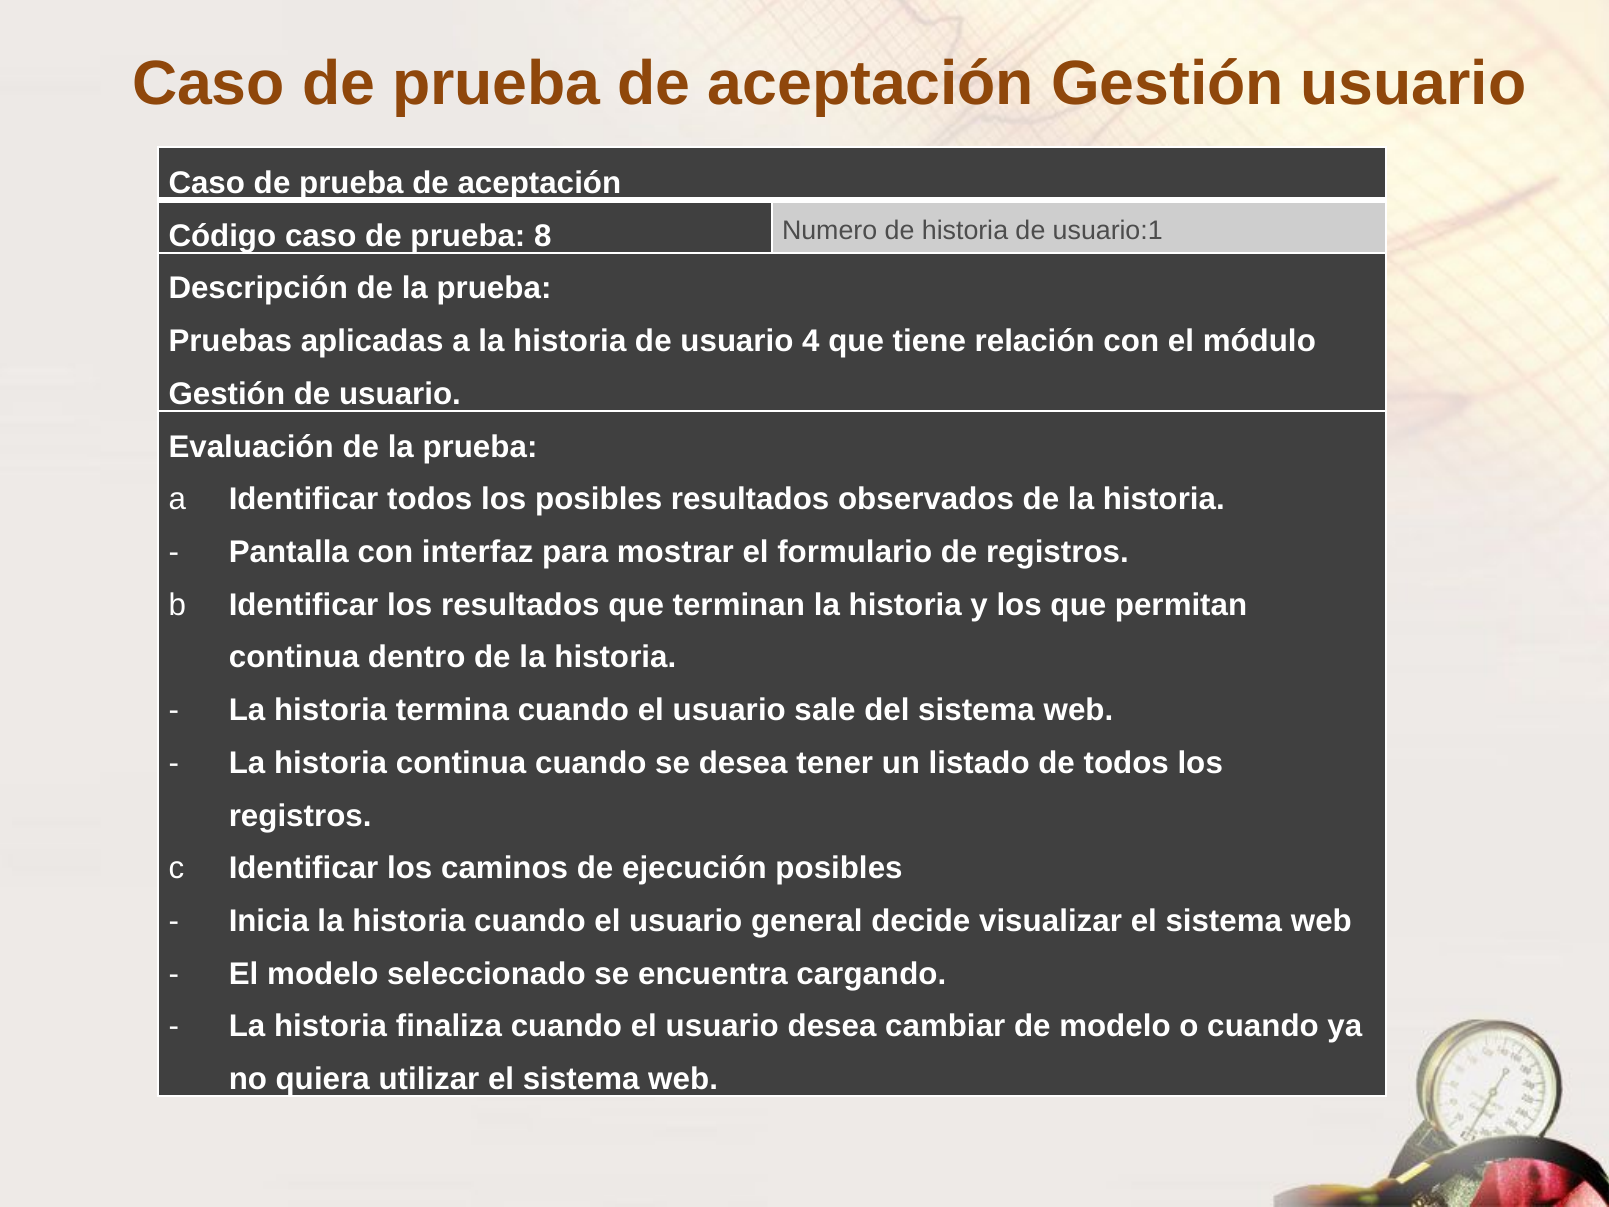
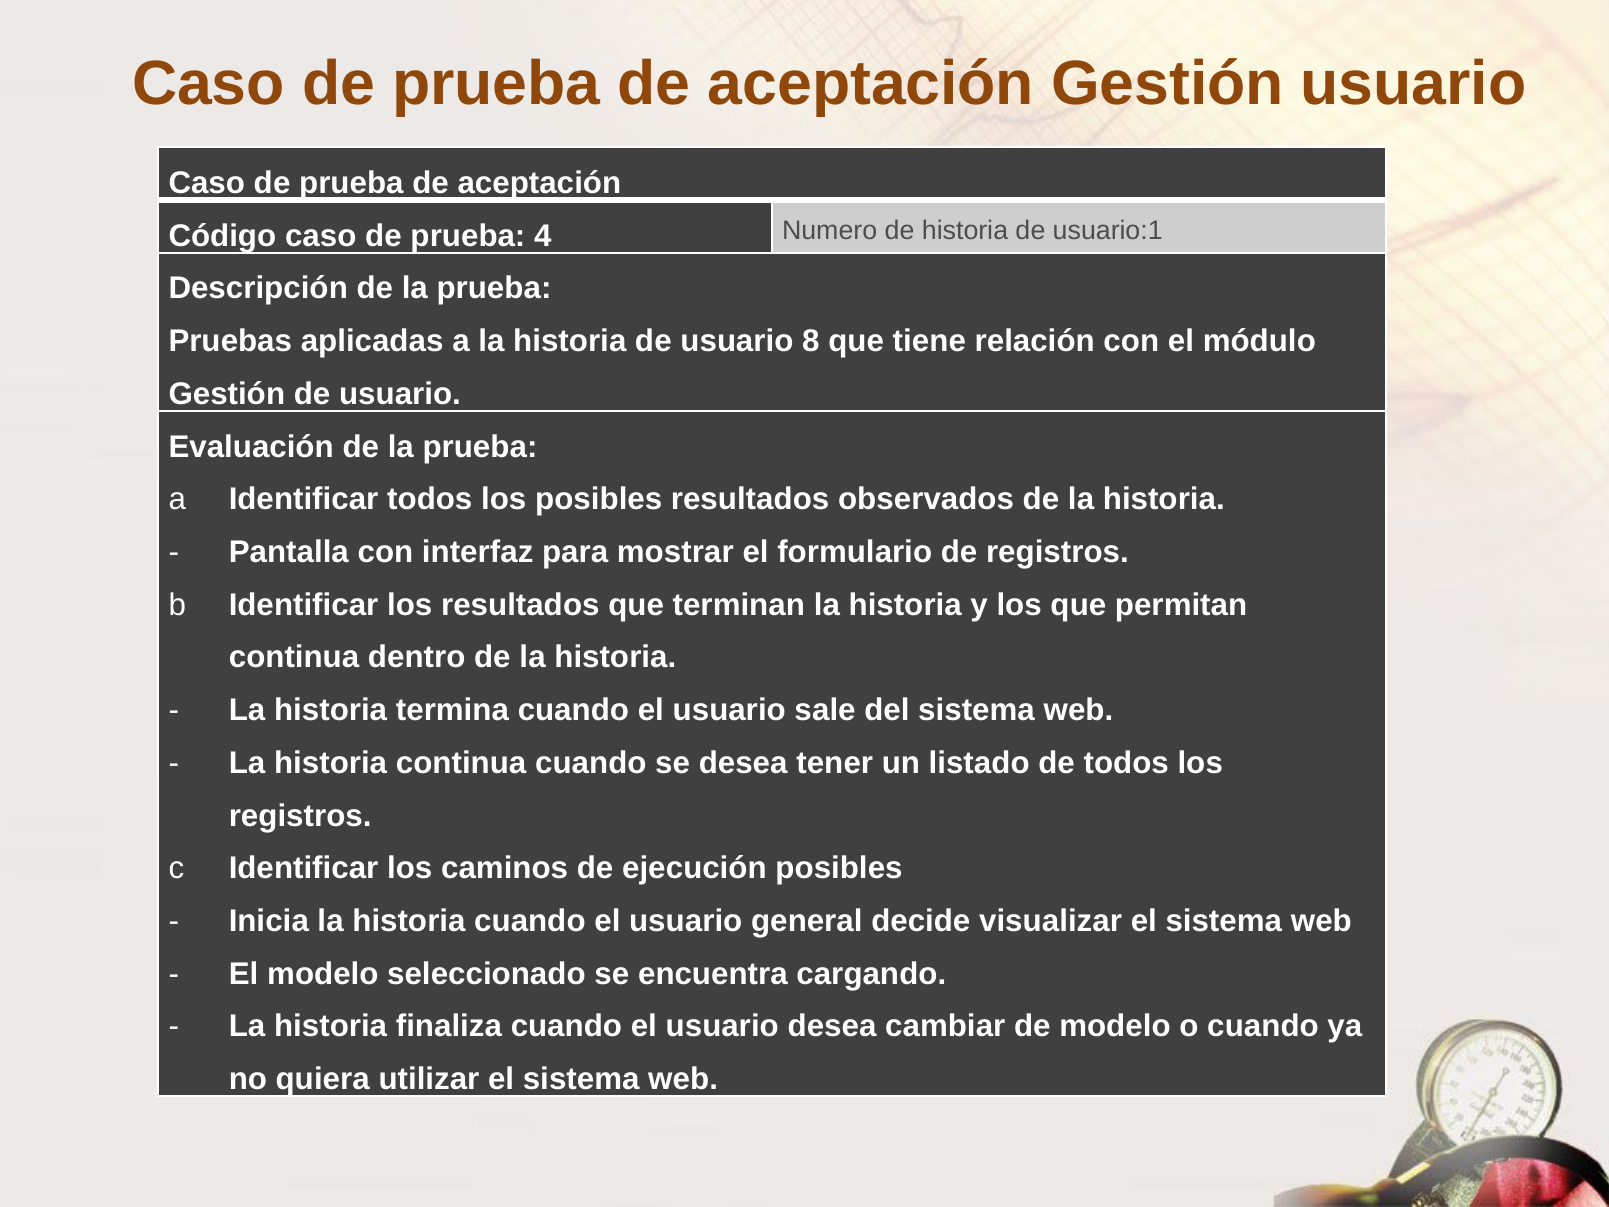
8: 8 -> 4
4: 4 -> 8
